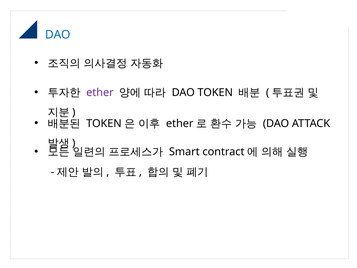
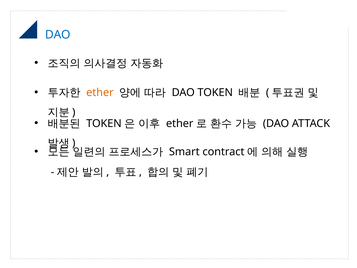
ether at (100, 92) colour: purple -> orange
